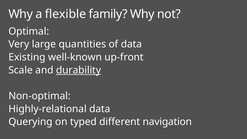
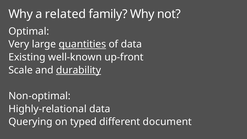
flexible: flexible -> related
quantities underline: none -> present
navigation: navigation -> document
